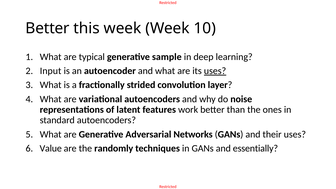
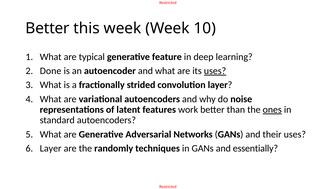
sample: sample -> feature
Input: Input -> Done
ones underline: none -> present
Value at (51, 148): Value -> Layer
